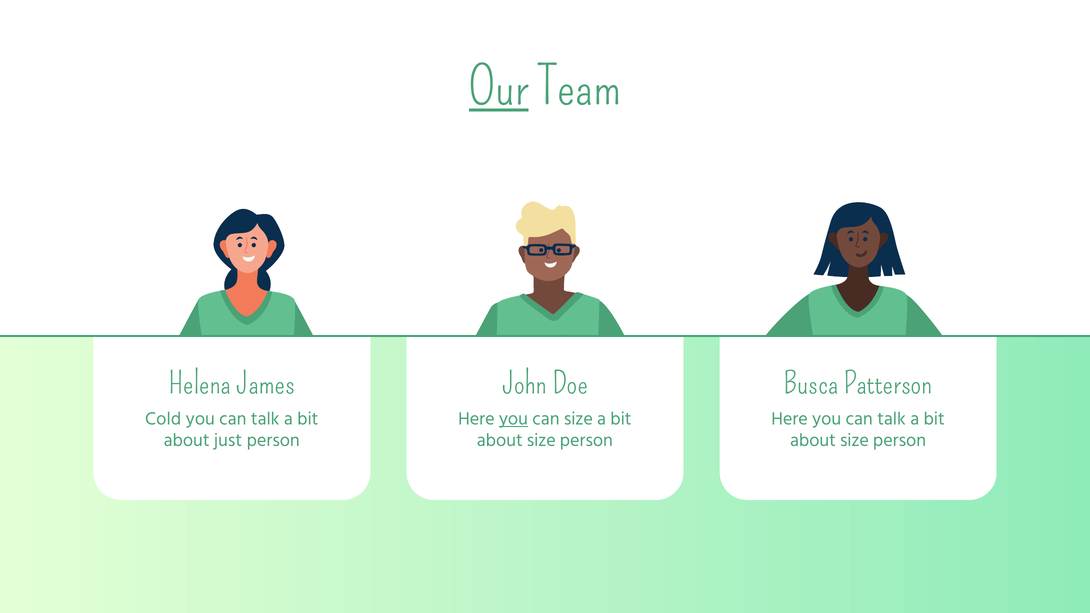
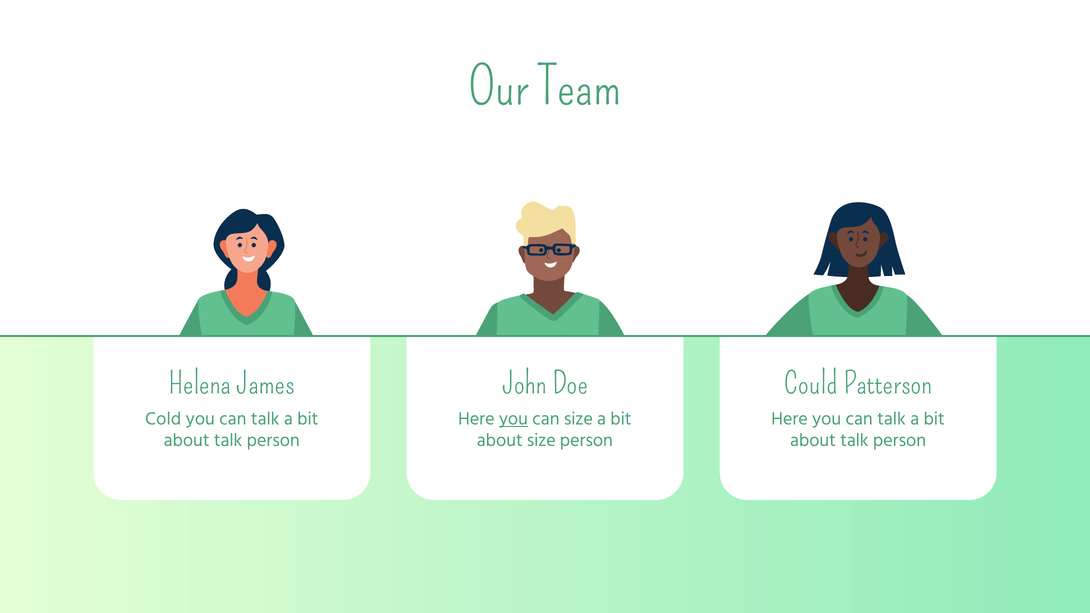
Our underline: present -> none
Busca: Busca -> Could
just at (228, 440): just -> talk
size at (854, 440): size -> talk
